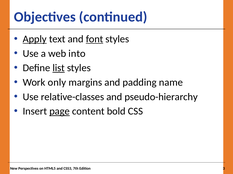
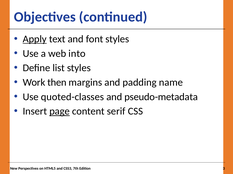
font underline: present -> none
list underline: present -> none
only: only -> then
relative-classes: relative-classes -> quoted-classes
pseudo-hierarchy: pseudo-hierarchy -> pseudo-metadata
bold: bold -> serif
